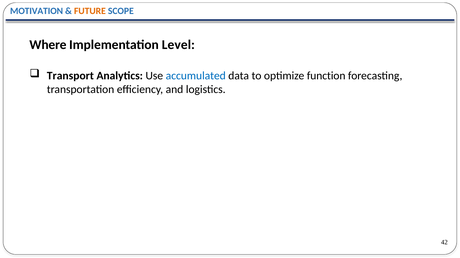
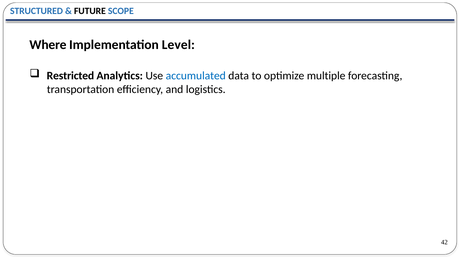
MOTIVATION: MOTIVATION -> STRUCTURED
FUTURE colour: orange -> black
Transport: Transport -> Restricted
function: function -> multiple
